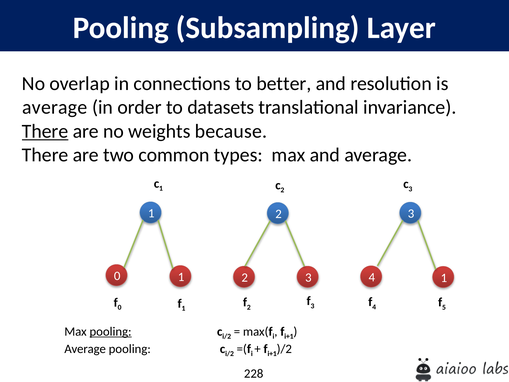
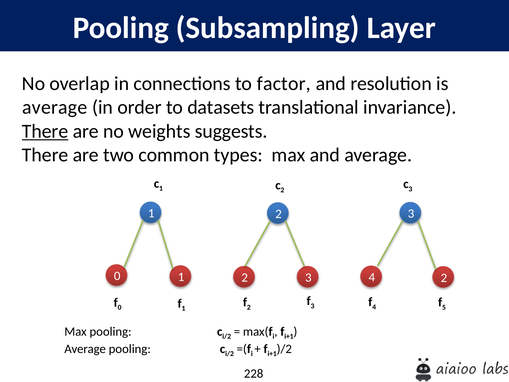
better: better -> factor
because: because -> suggests
0 1: 1 -> 2
pooling at (111, 331) underline: present -> none
